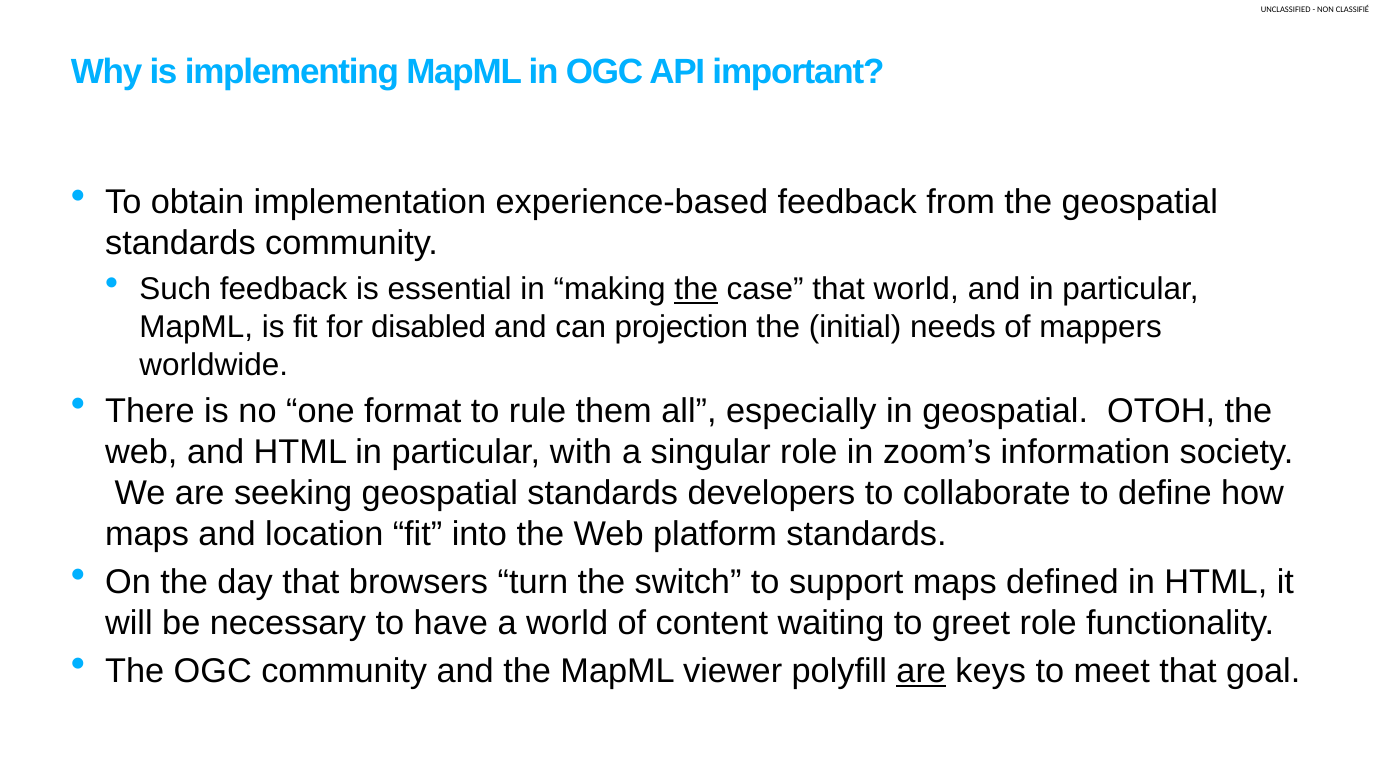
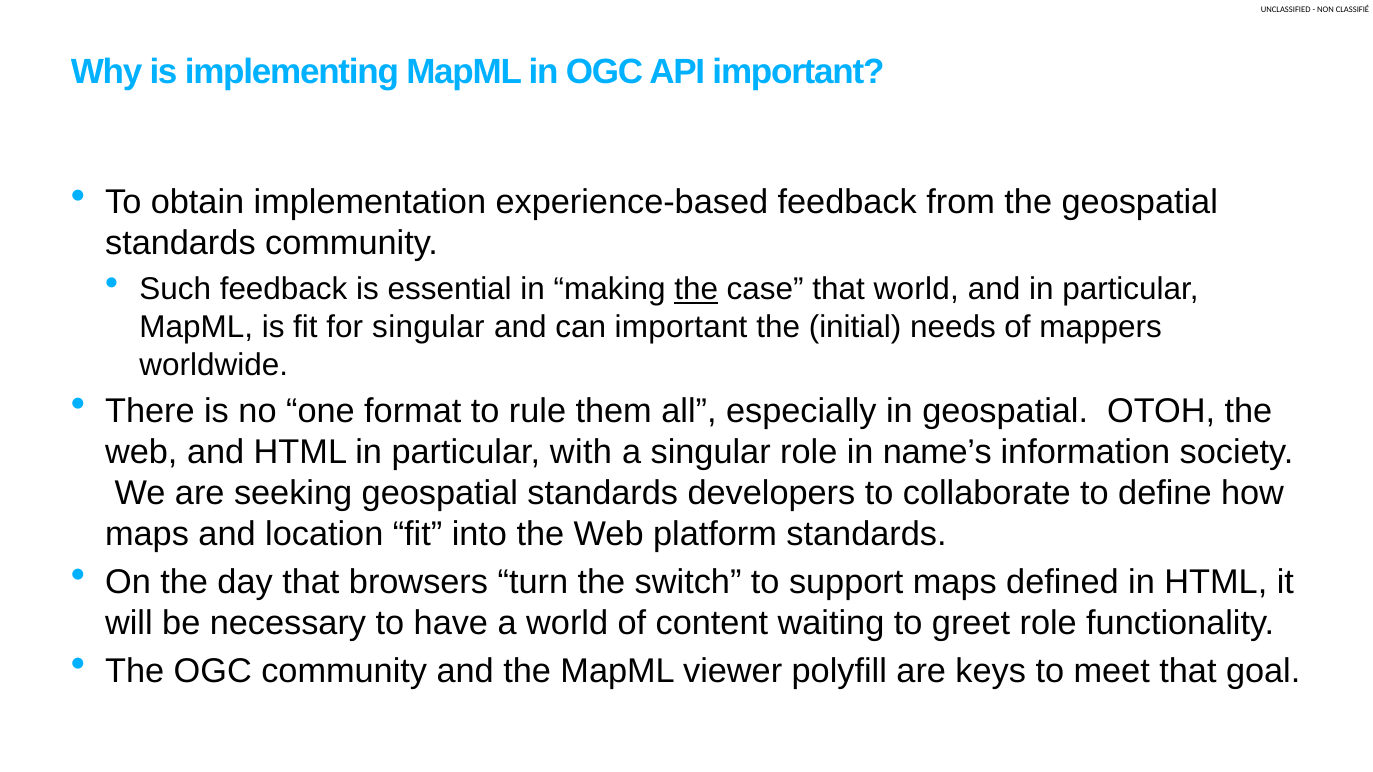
for disabled: disabled -> singular
can projection: projection -> important
zoom’s: zoom’s -> name’s
are at (921, 671) underline: present -> none
